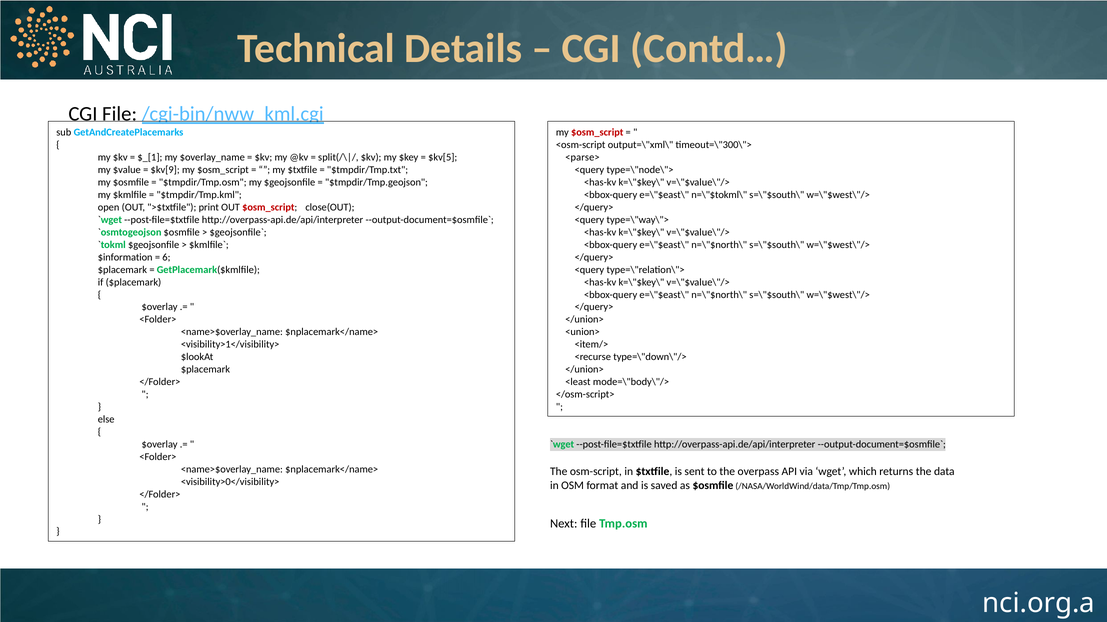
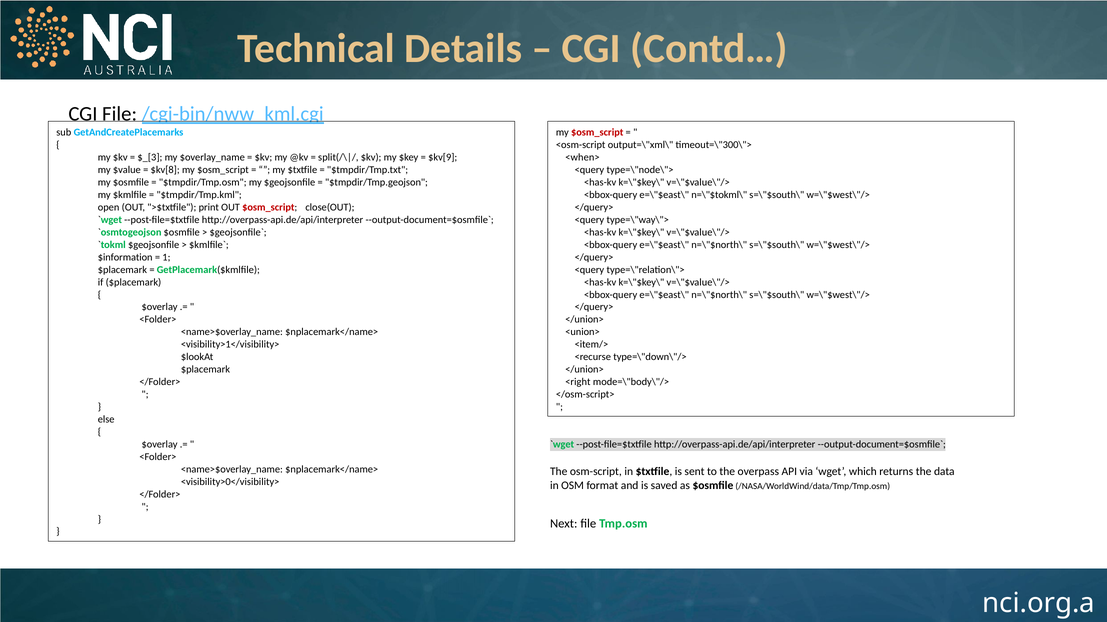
$_[1: $_[1 -> $_[3
$kv[5: $kv[5 -> $kv[9
<parse>: <parse> -> <when>
$kv[9: $kv[9 -> $kv[8
6: 6 -> 1
<least: <least -> <right
